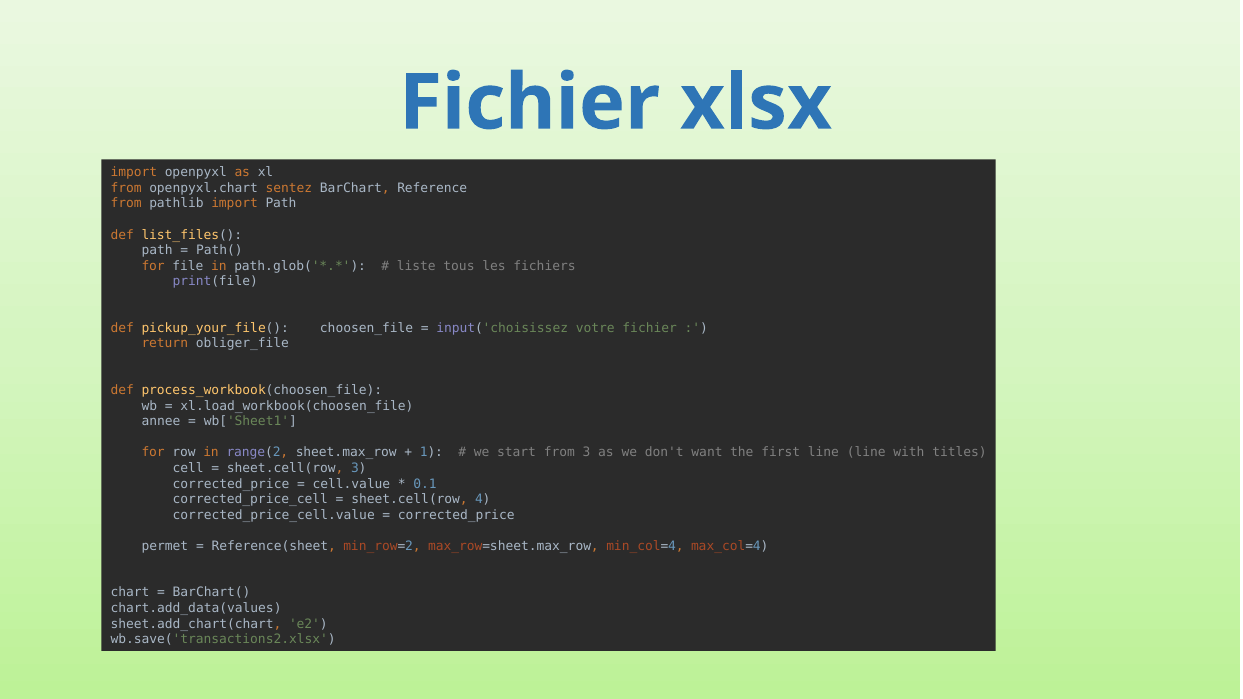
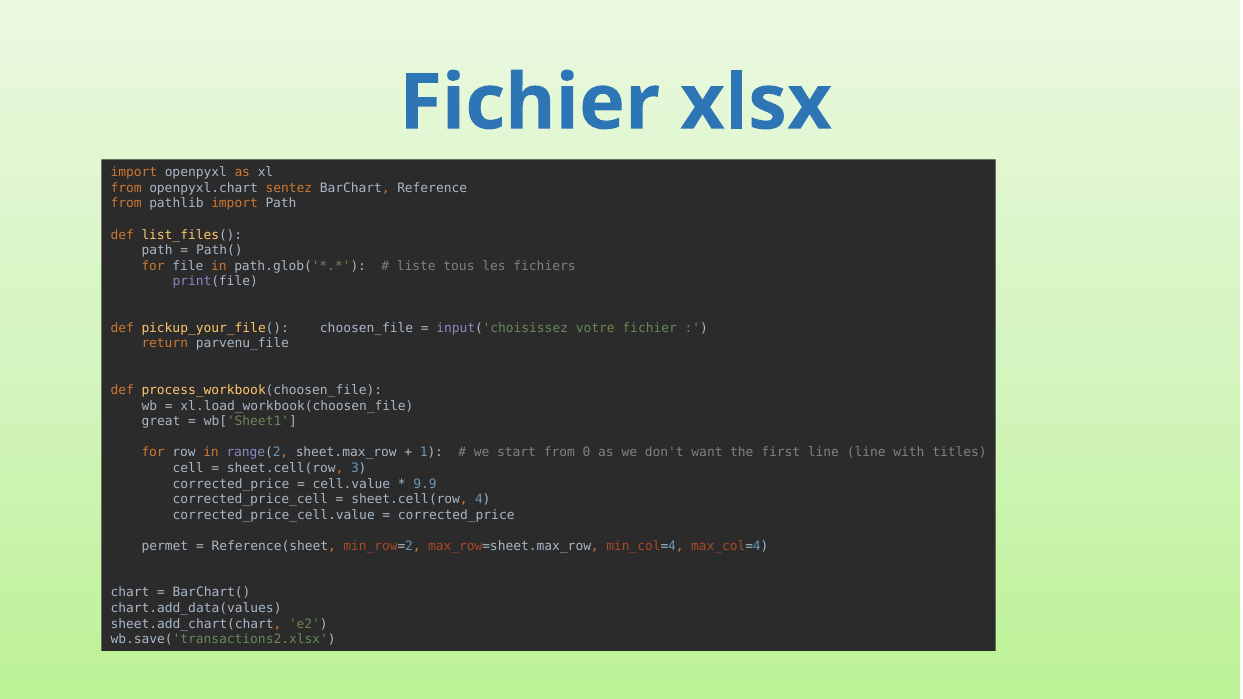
obliger_file: obliger_file -> parvenu_file
annee: annee -> great
from 3: 3 -> 0
0.1: 0.1 -> 9.9
